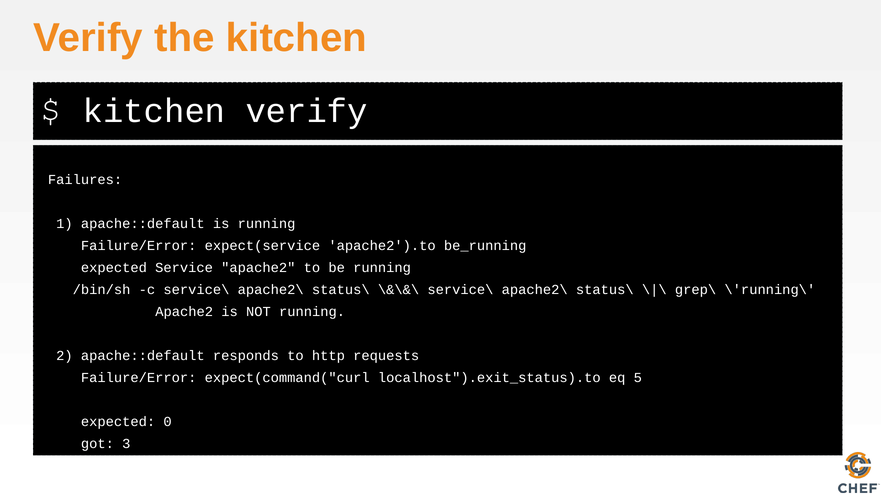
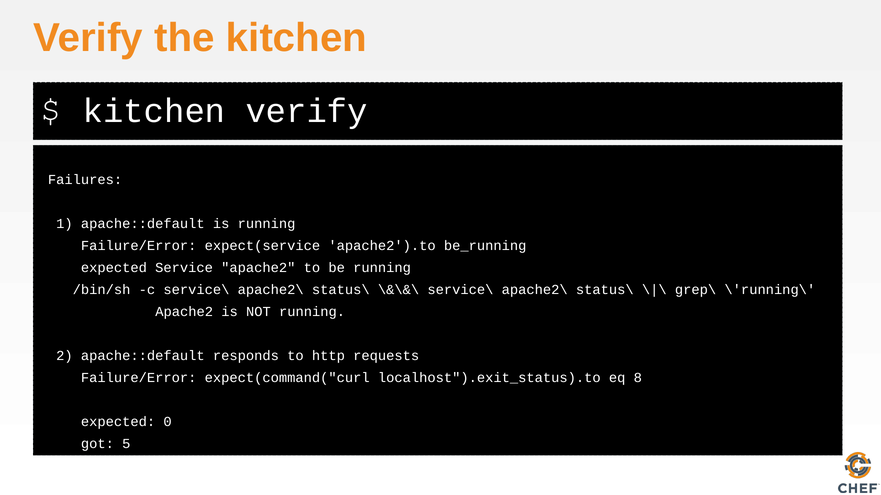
5: 5 -> 8
3: 3 -> 5
